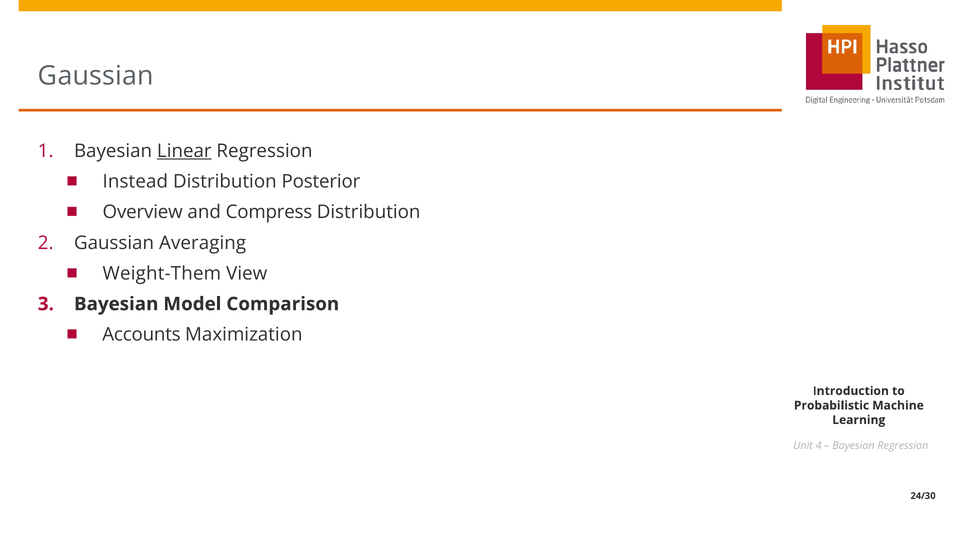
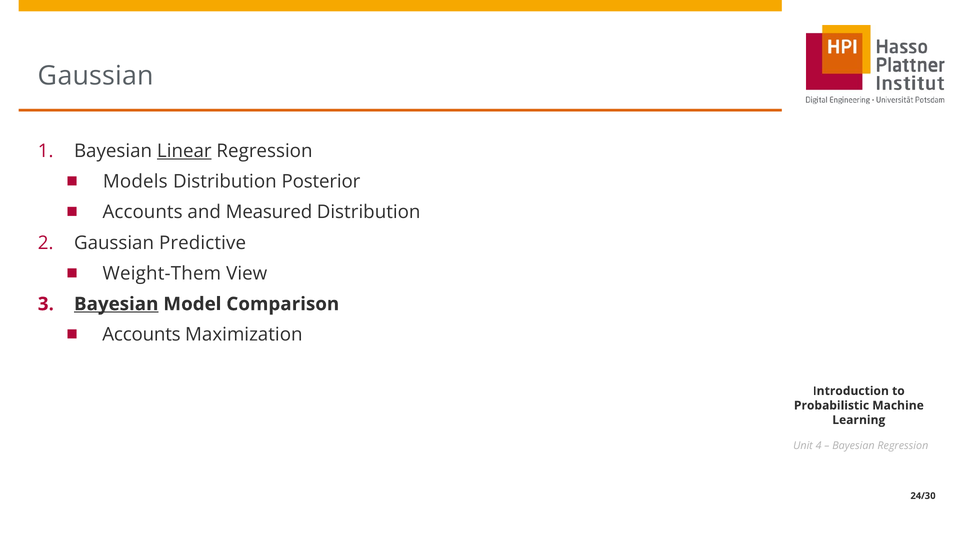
Instead: Instead -> Models
Overview at (143, 212): Overview -> Accounts
Compress: Compress -> Measured
Averaging: Averaging -> Predictive
Bayesian at (116, 304) underline: none -> present
